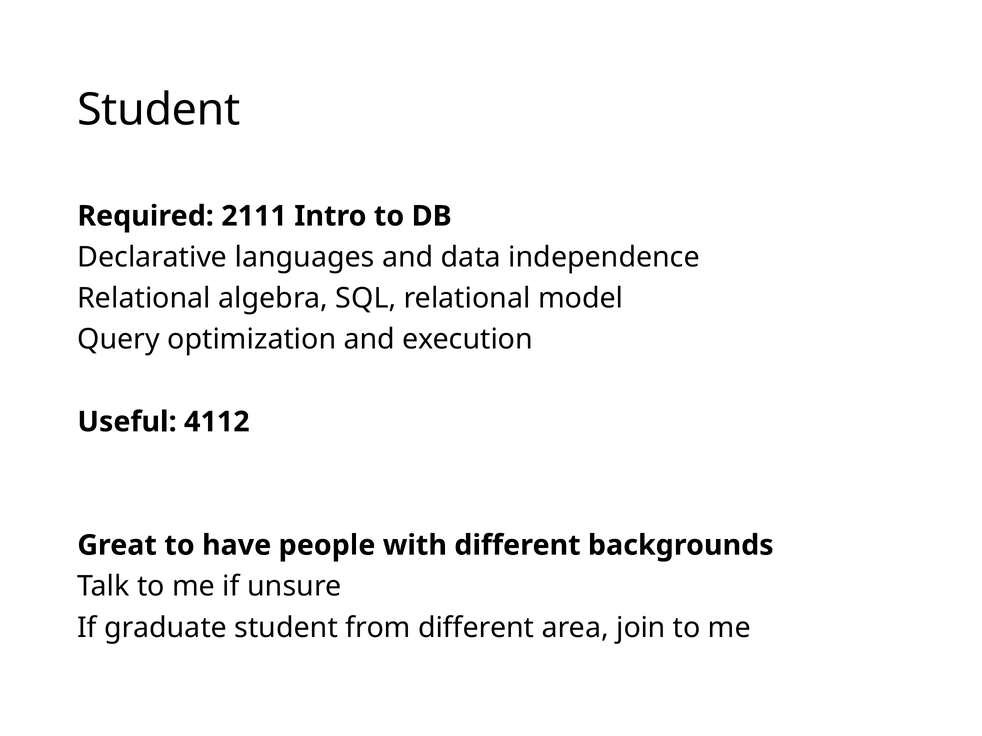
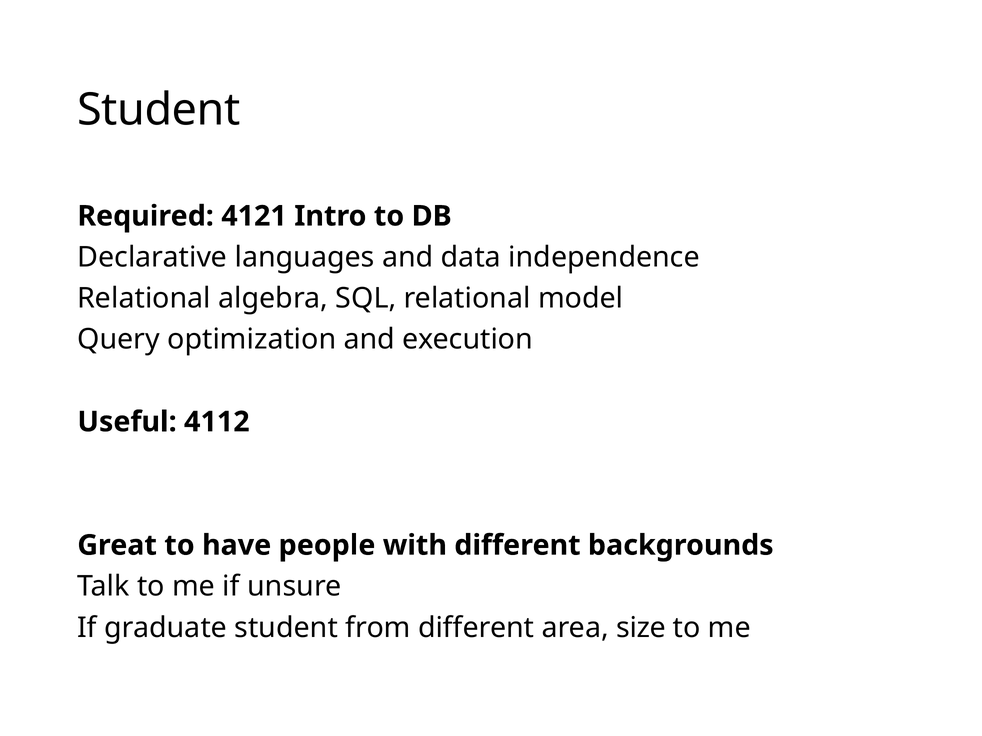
2111: 2111 -> 4121
join: join -> size
